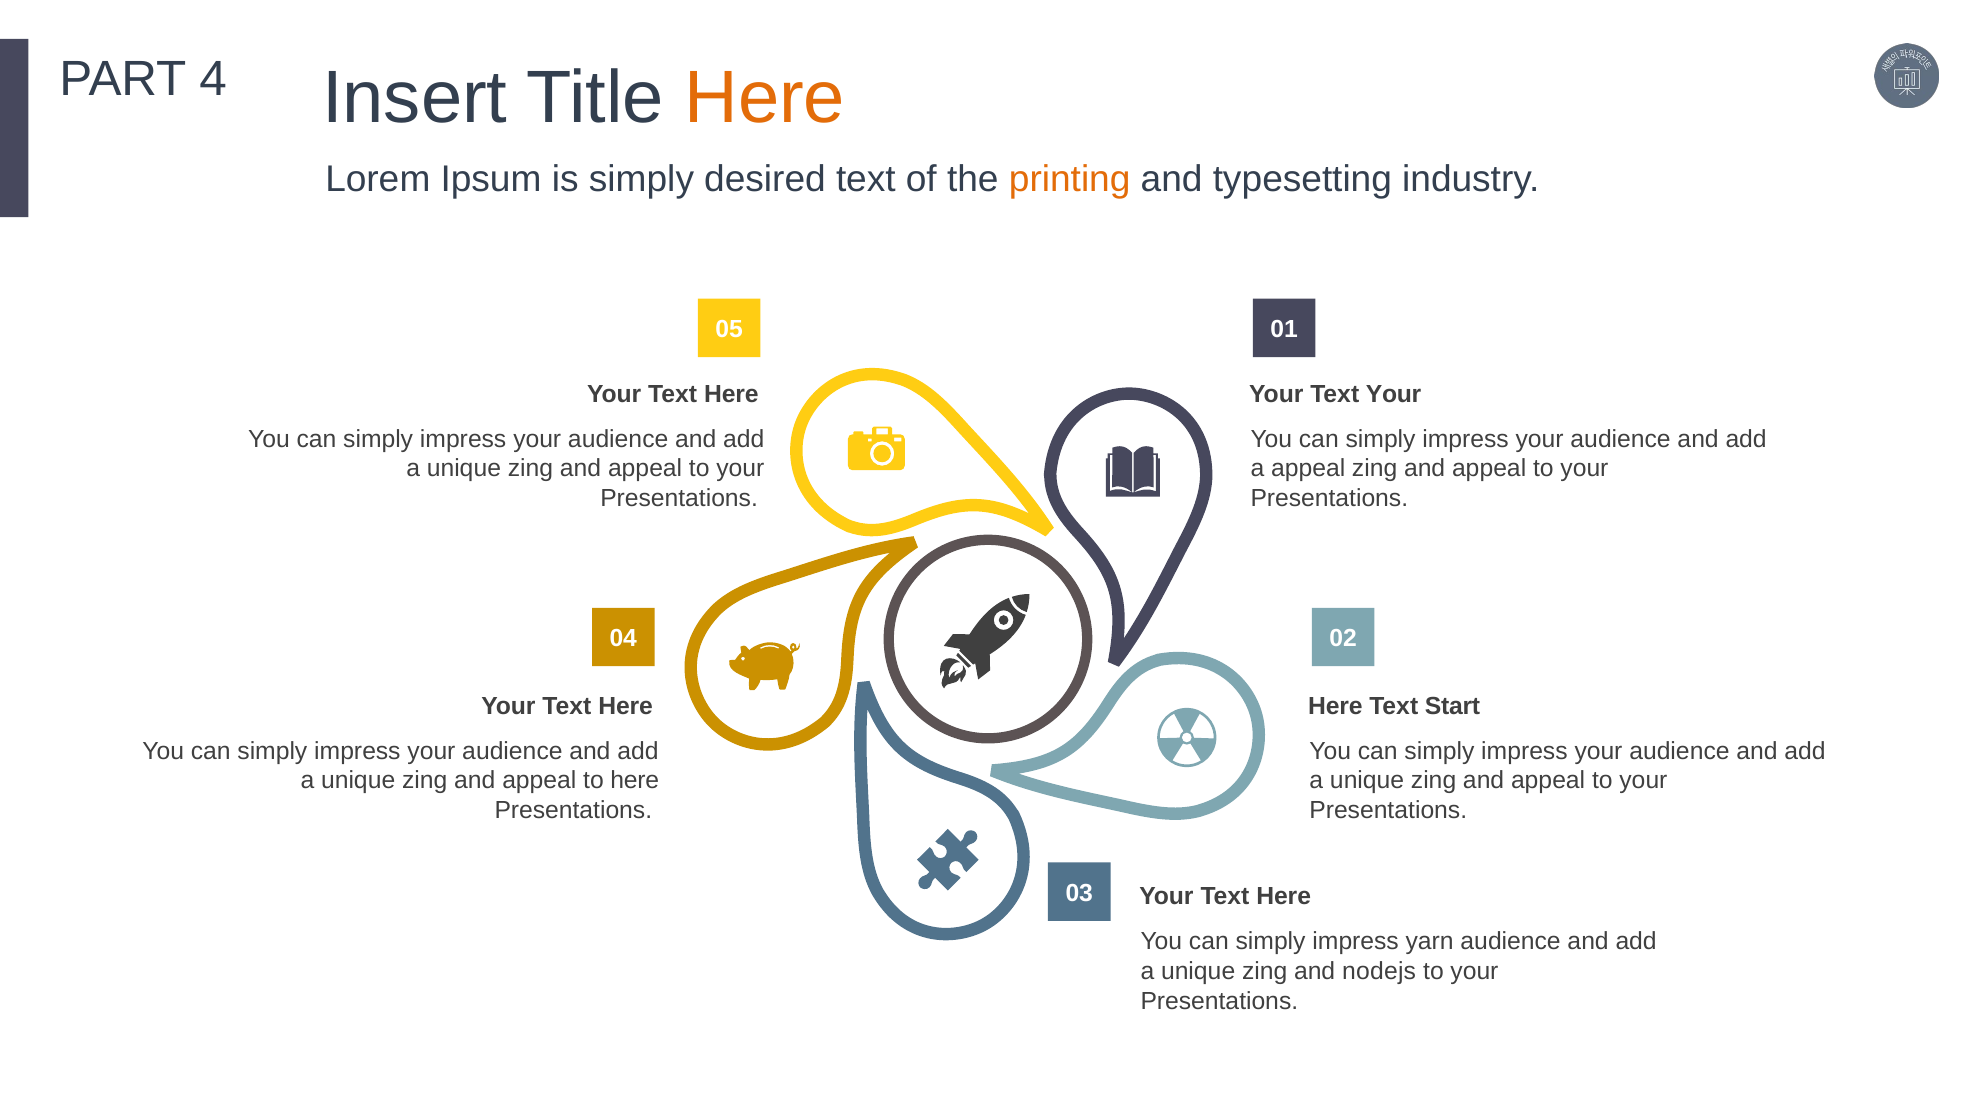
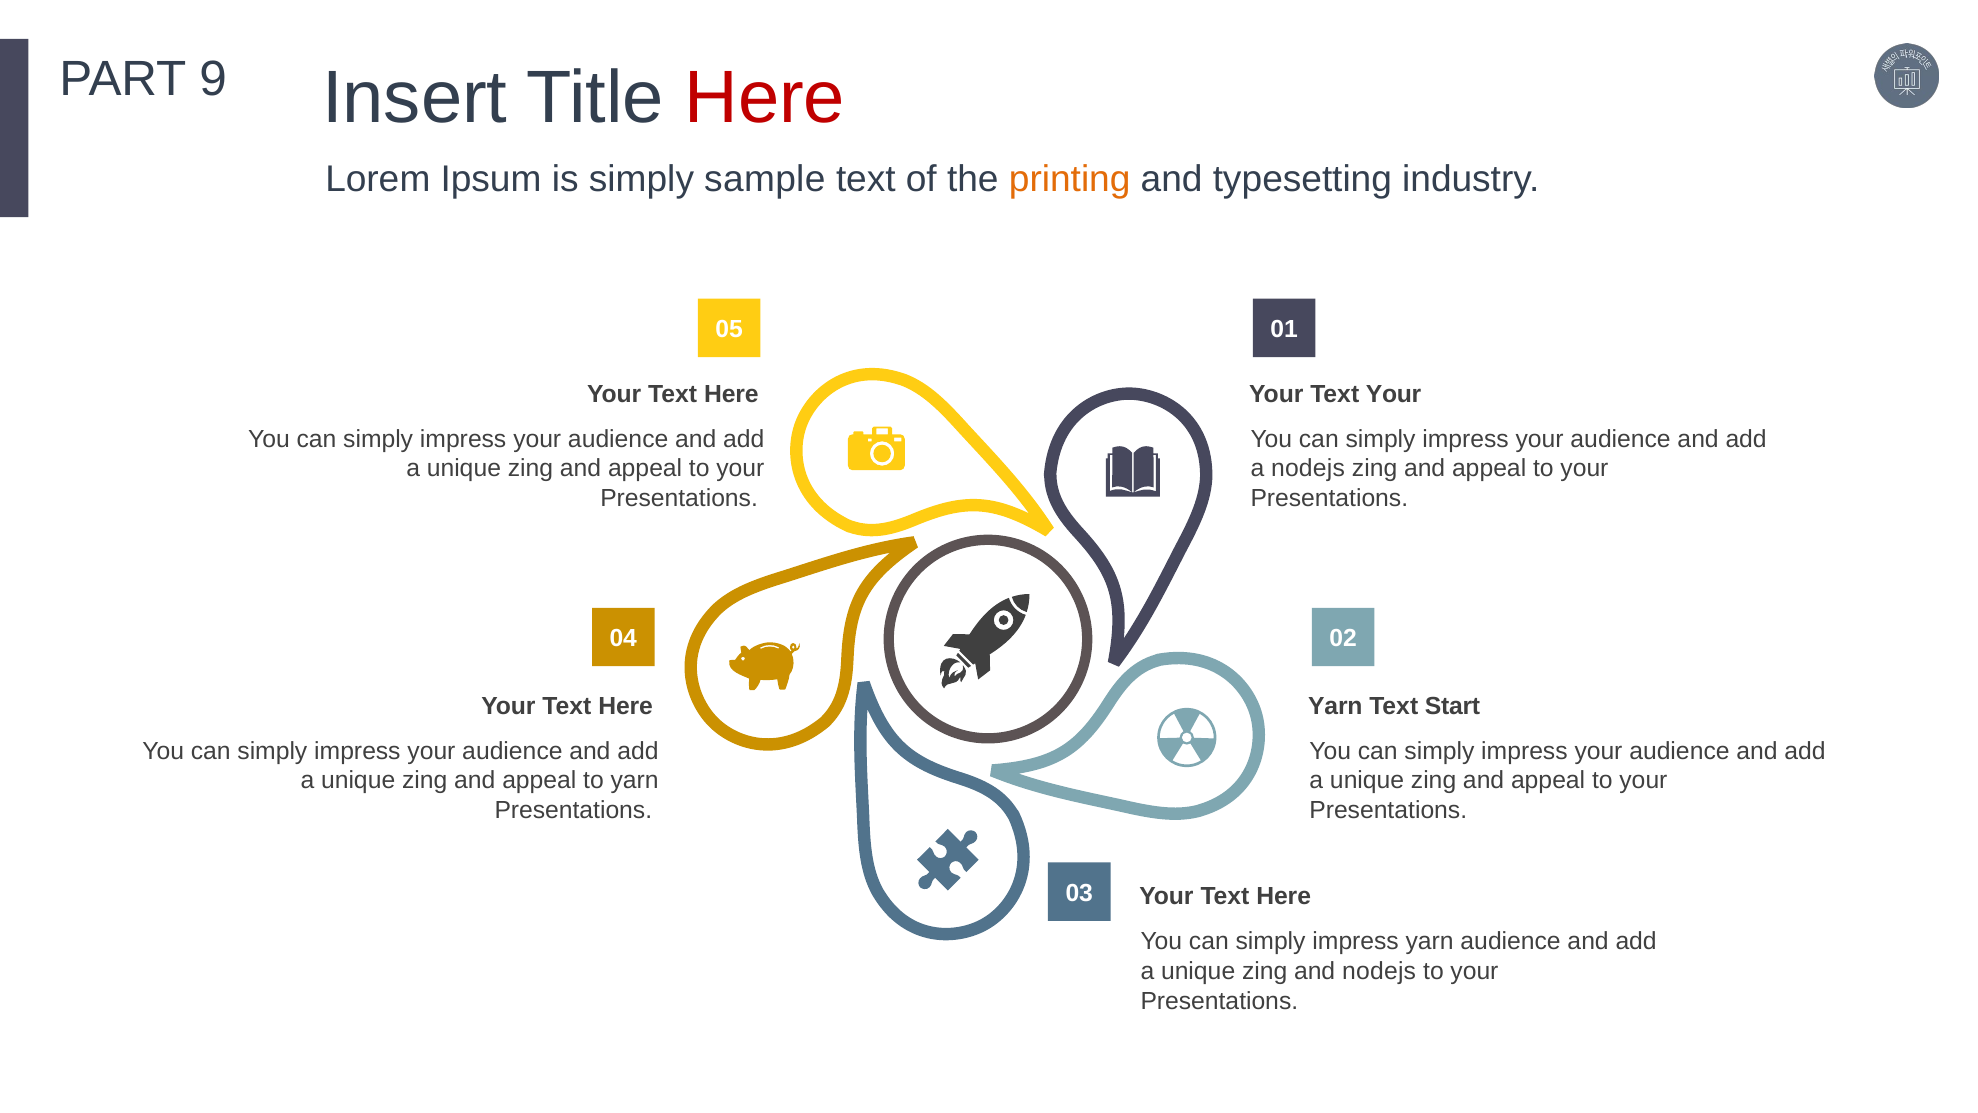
4: 4 -> 9
Here at (765, 98) colour: orange -> red
desired: desired -> sample
a appeal: appeal -> nodejs
Here at (1335, 706): Here -> Yarn
to here: here -> yarn
